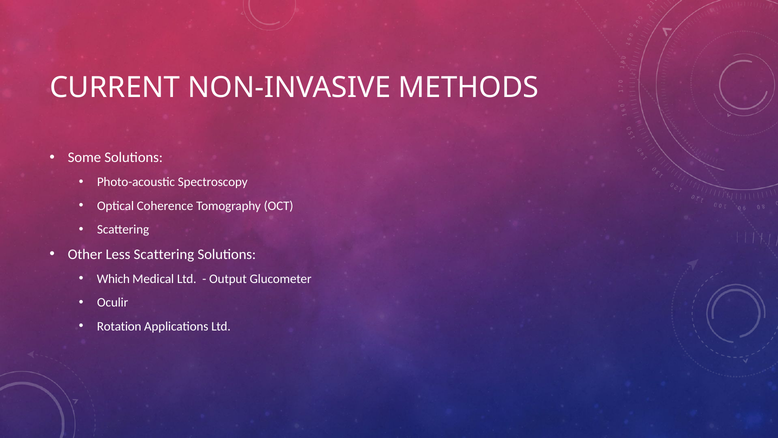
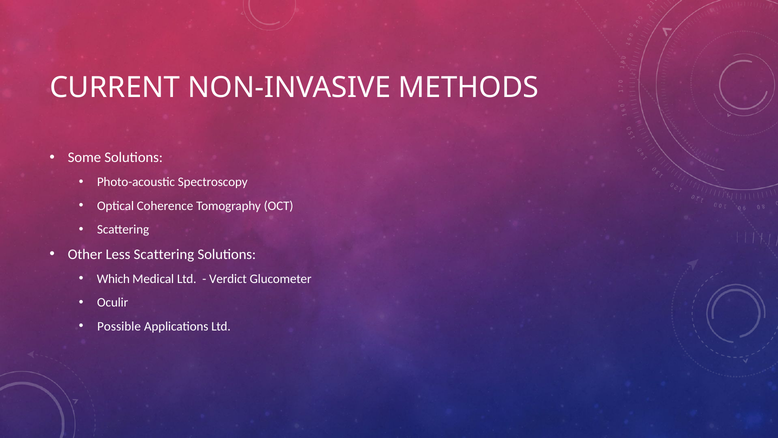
Output: Output -> Verdict
Rotation: Rotation -> Possible
